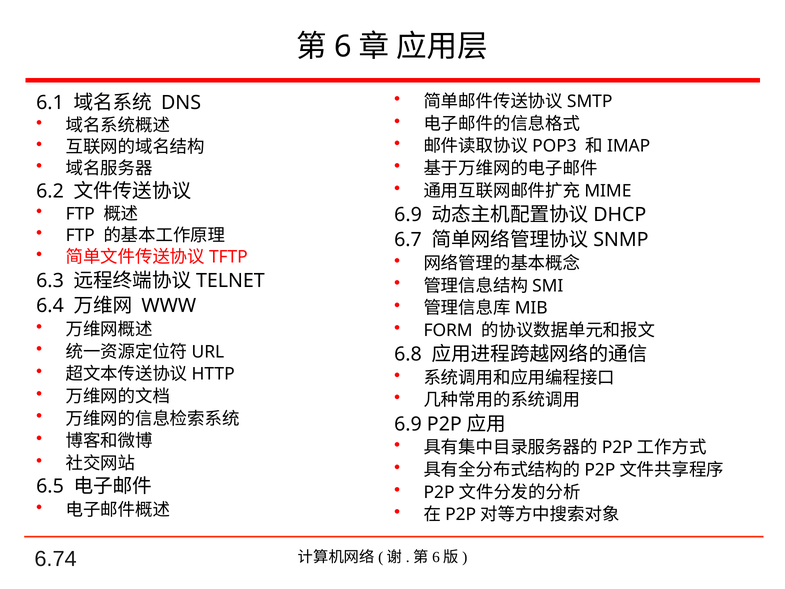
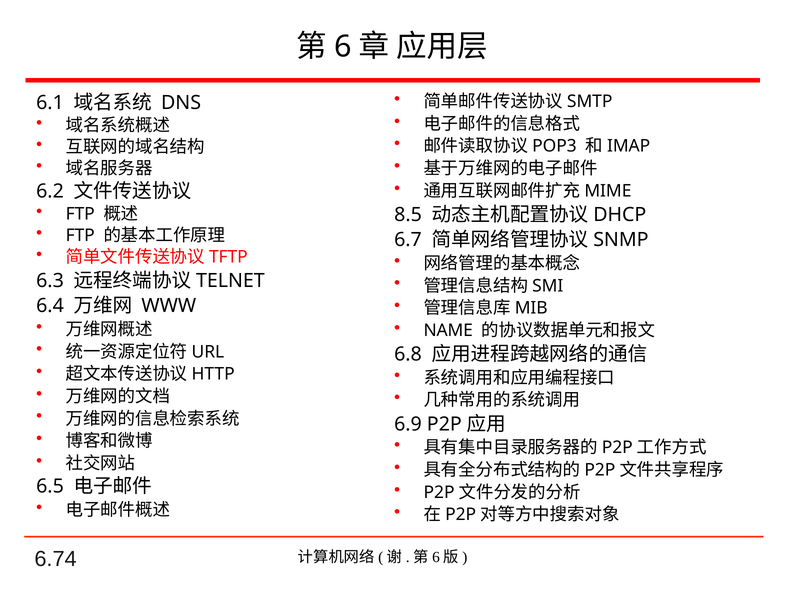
6.9 at (408, 215): 6.9 -> 8.5
FORM: FORM -> NAME
